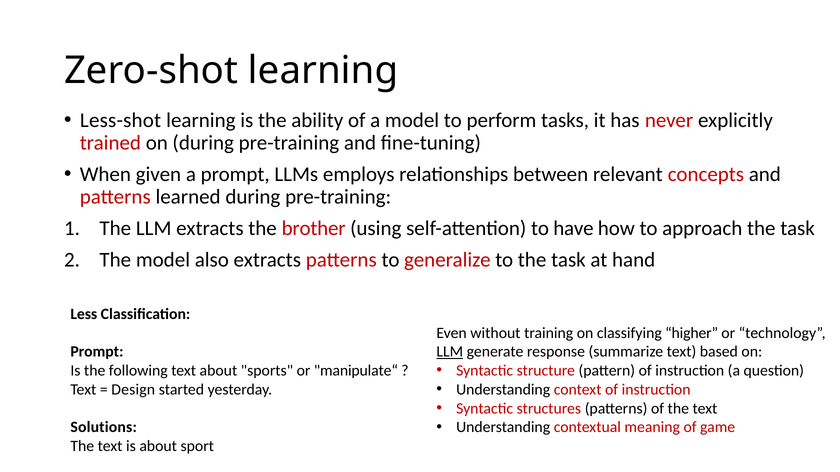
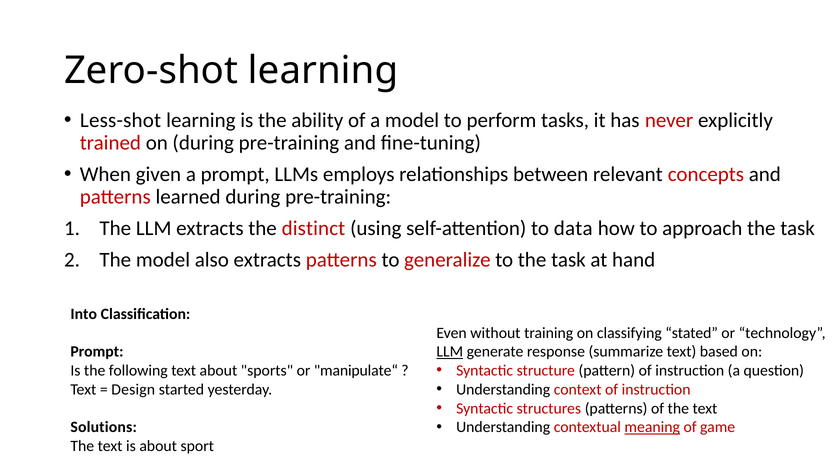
brother: brother -> distinct
have: have -> data
Less: Less -> Into
higher: higher -> stated
meaning underline: none -> present
